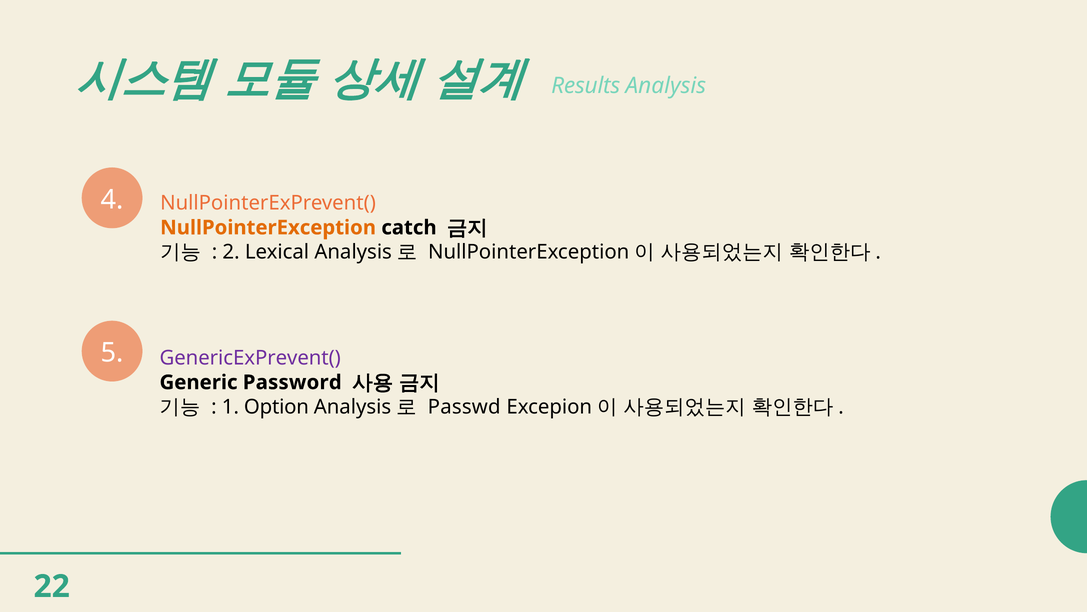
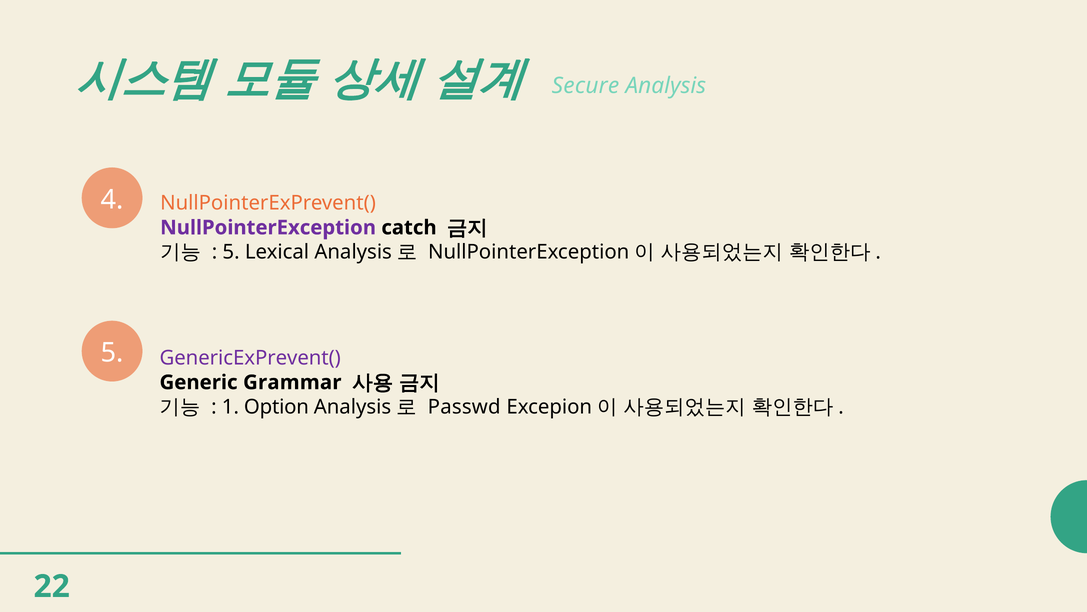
Results: Results -> Secure
NullPointerException colour: orange -> purple
2 at (231, 252): 2 -> 5
Password: Password -> Grammar
